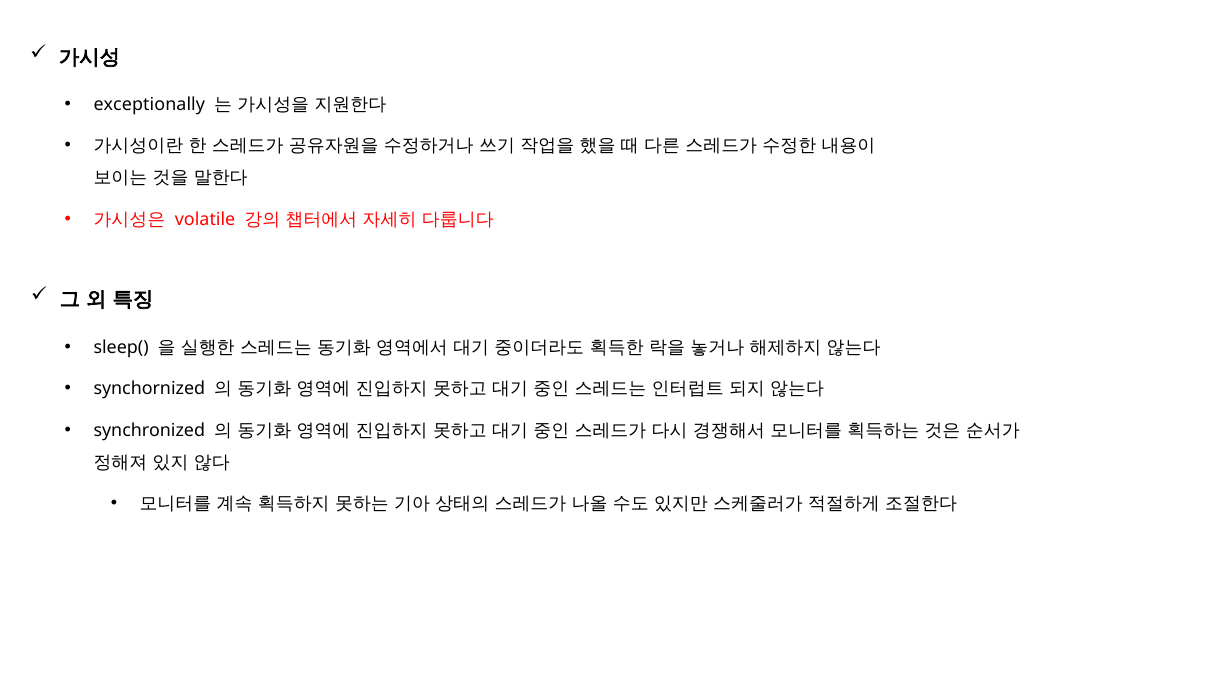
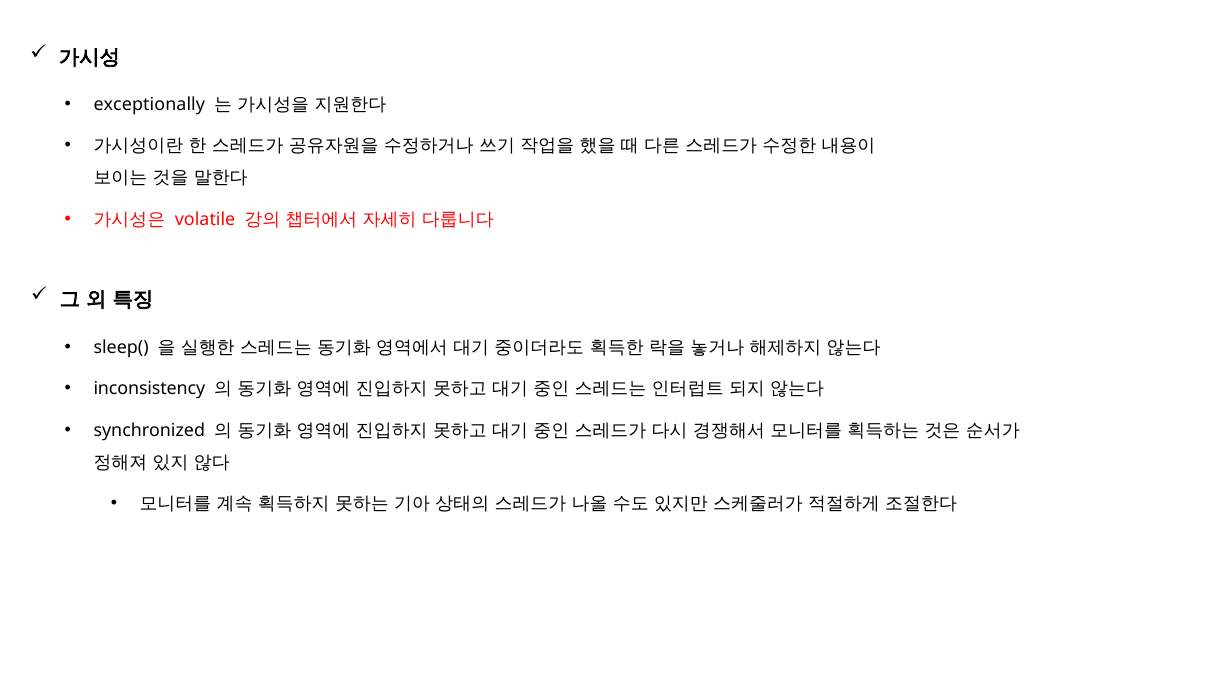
synchornized: synchornized -> inconsistency
